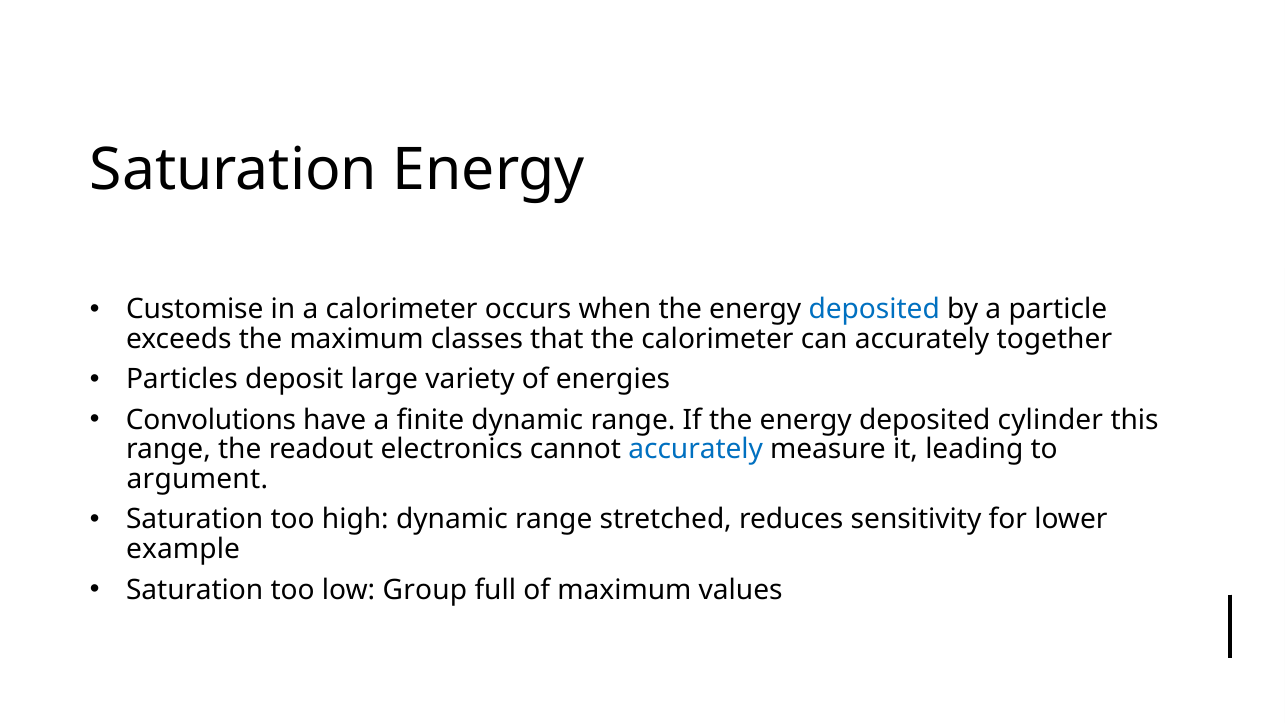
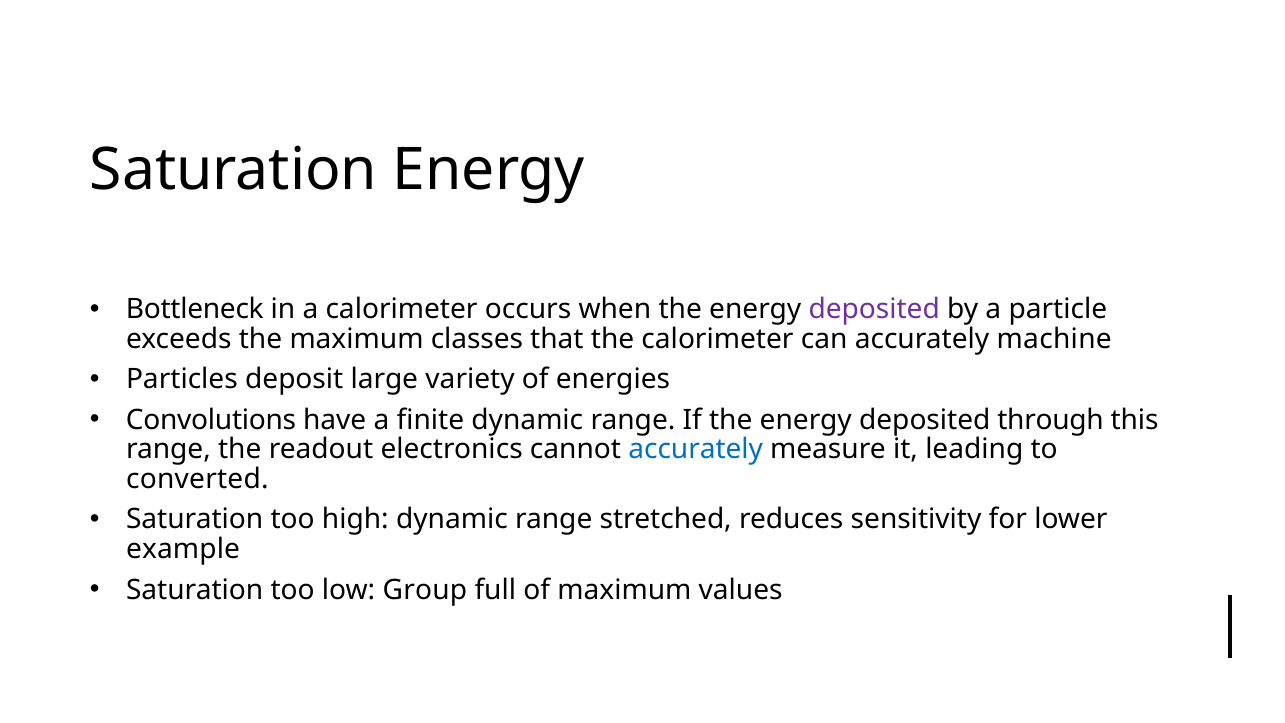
Customise: Customise -> Bottleneck
deposited at (874, 309) colour: blue -> purple
together: together -> machine
cylinder: cylinder -> through
argument: argument -> converted
